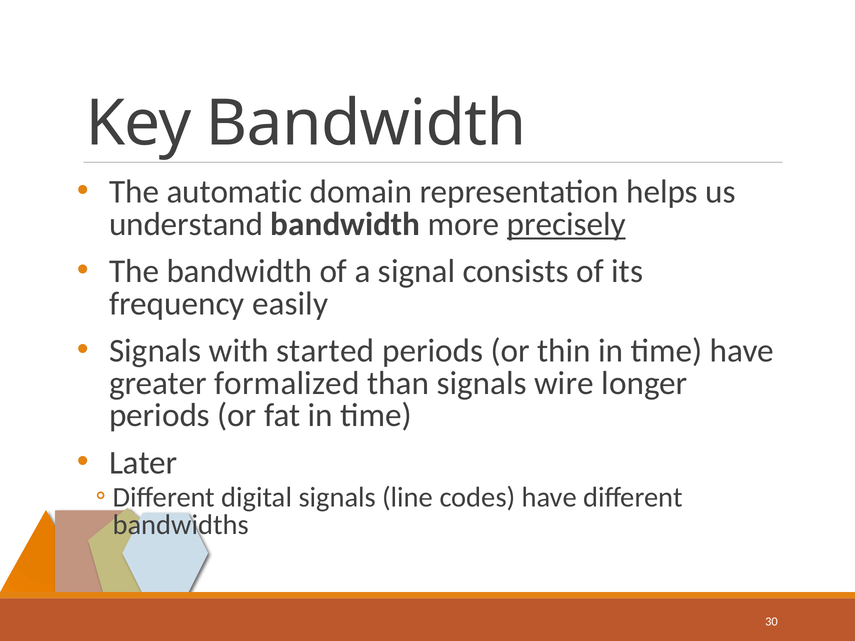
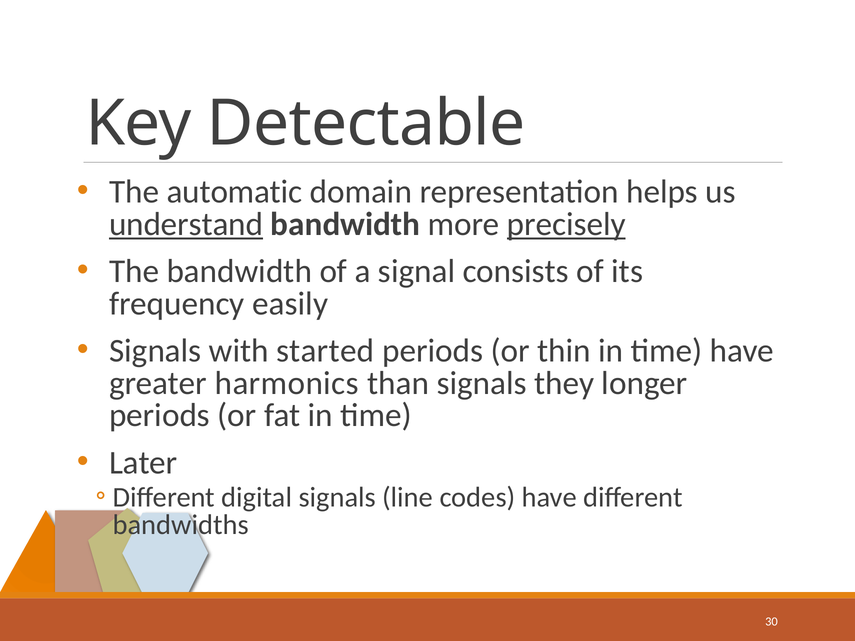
Key Bandwidth: Bandwidth -> Detectable
understand underline: none -> present
formalized: formalized -> harmonics
wire: wire -> they
